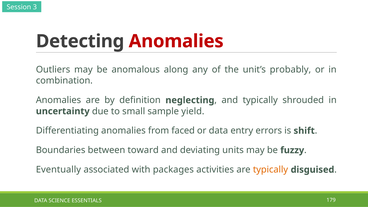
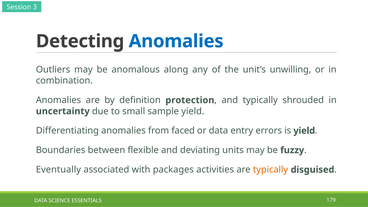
Anomalies at (176, 41) colour: red -> blue
probably: probably -> unwilling
neglecting: neglecting -> protection
is shift: shift -> yield
toward: toward -> flexible
